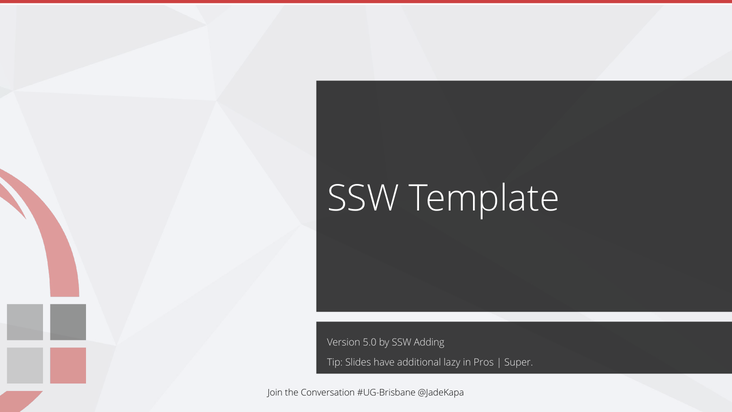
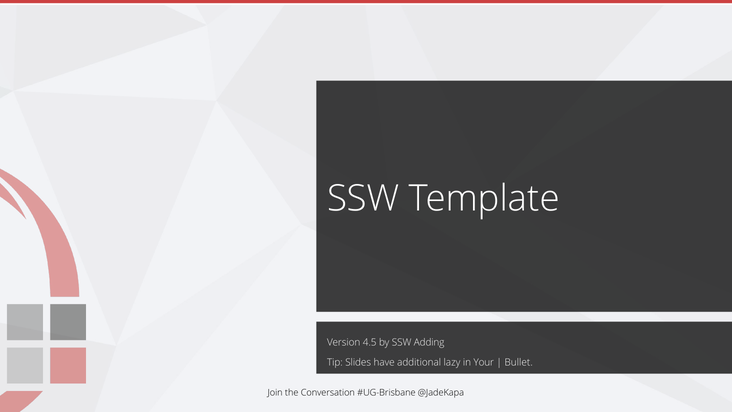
5.0: 5.0 -> 4.5
Pros: Pros -> Your
Super: Super -> Bullet
